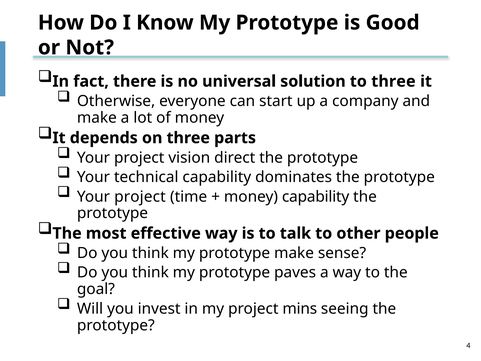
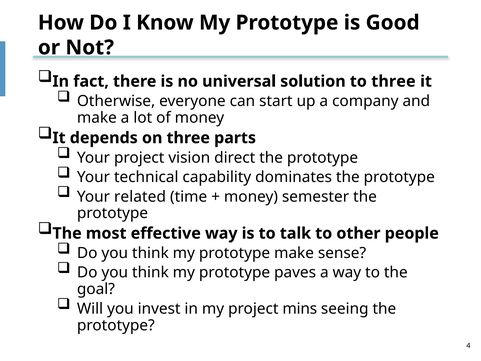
project at (140, 196): project -> related
money capability: capability -> semester
